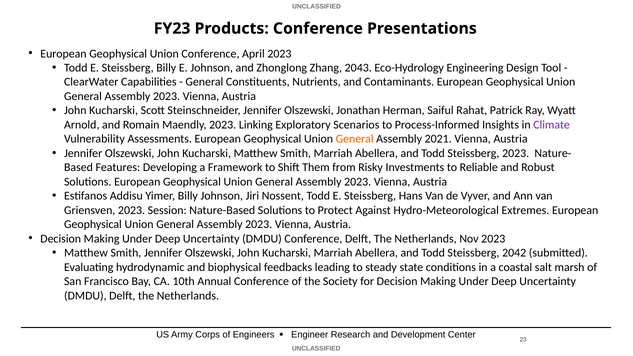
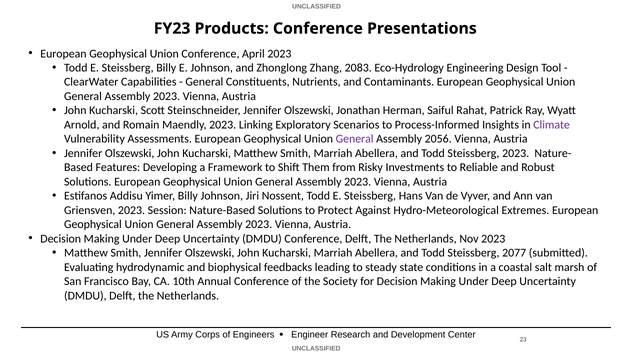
2043: 2043 -> 2083
General at (355, 139) colour: orange -> purple
2021: 2021 -> 2056
2042: 2042 -> 2077
